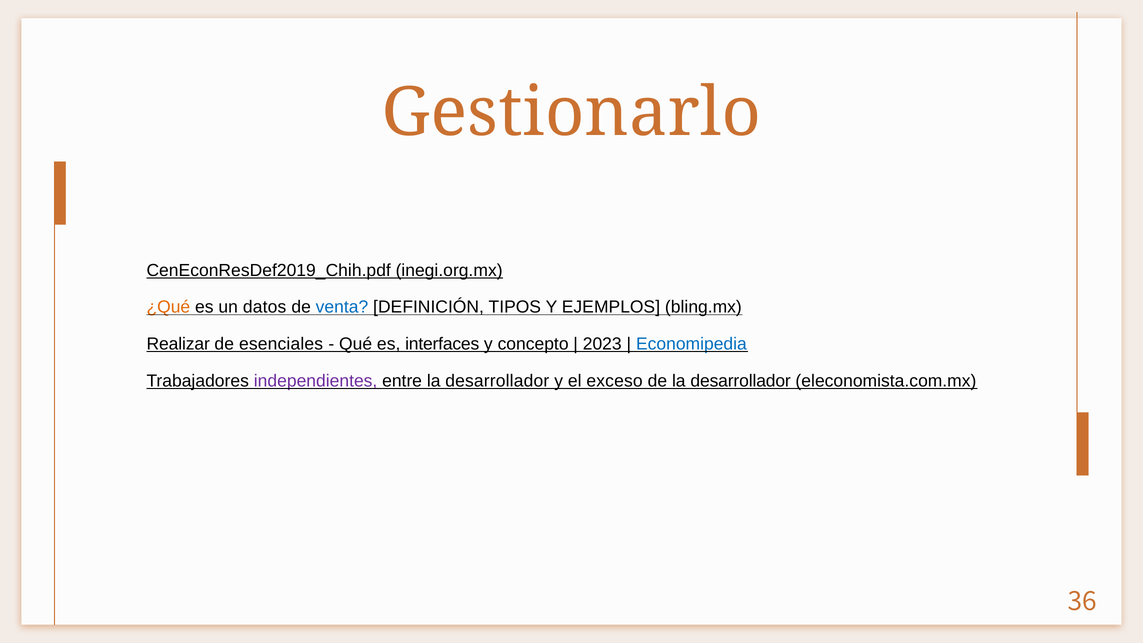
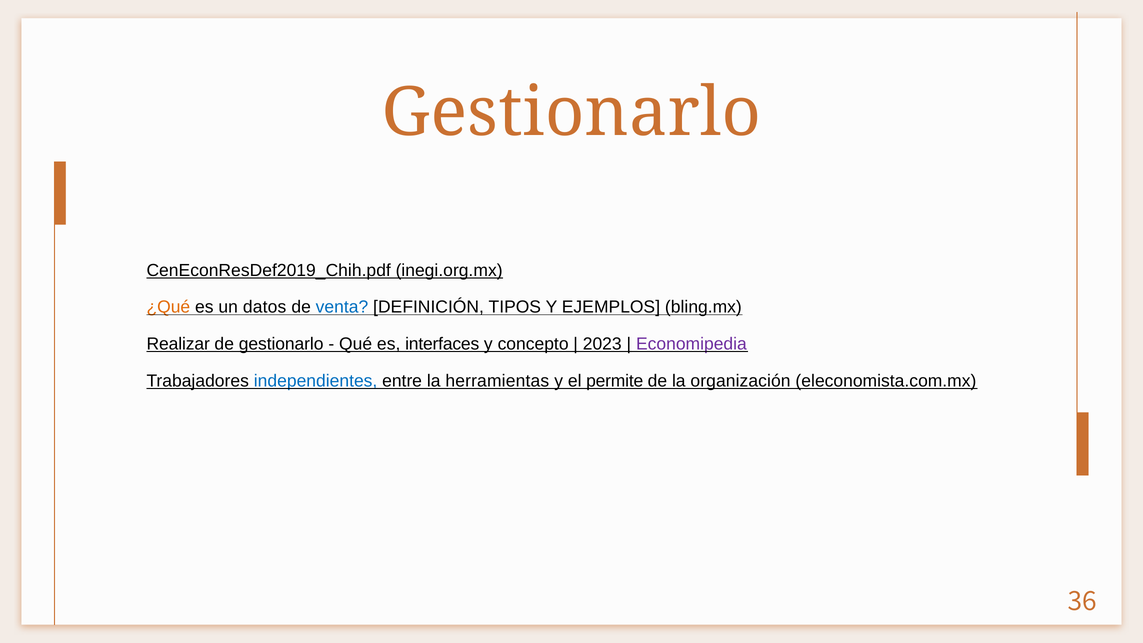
de esenciales: esenciales -> gestionarlo
Economipedia colour: blue -> purple
independientes colour: purple -> blue
entre la desarrollador: desarrollador -> herramientas
exceso: exceso -> permite
de la desarrollador: desarrollador -> organización
